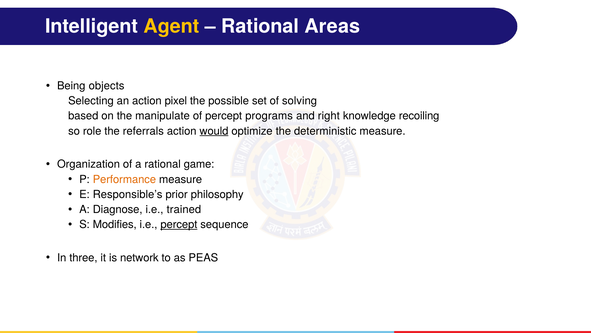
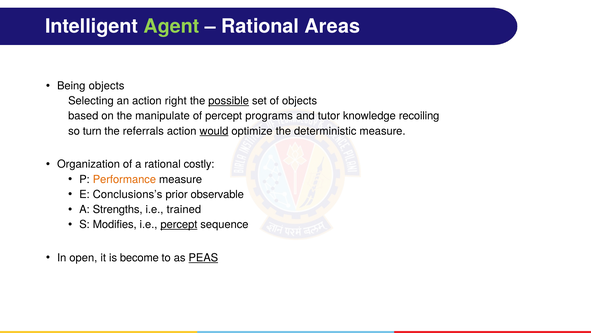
Agent colour: yellow -> light green
pixel: pixel -> right
possible underline: none -> present
of solving: solving -> objects
right: right -> tutor
role: role -> turn
game: game -> costly
Responsible’s: Responsible’s -> Conclusions’s
philosophy: philosophy -> observable
Diagnose: Diagnose -> Strengths
three: three -> open
network: network -> become
PEAS underline: none -> present
